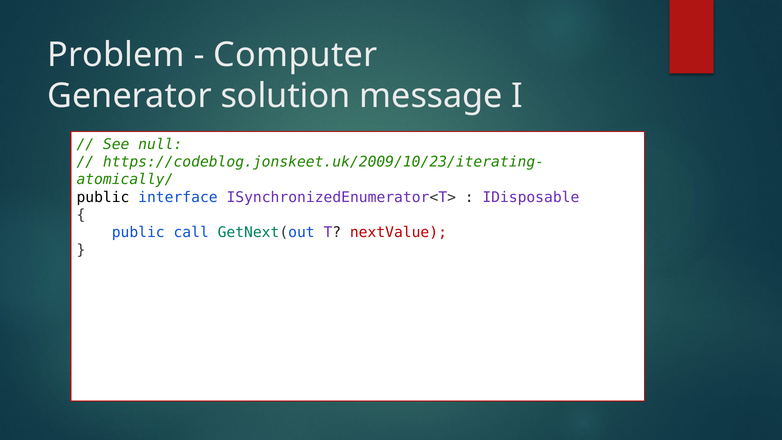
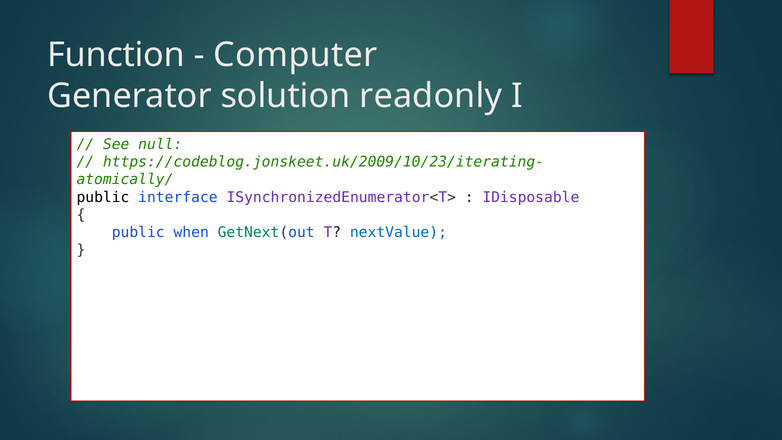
Problem: Problem -> Function
message: message -> readonly
call: call -> when
nextValue colour: red -> blue
